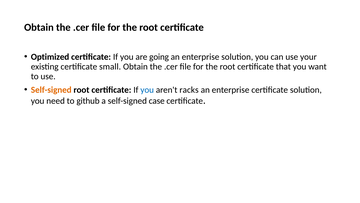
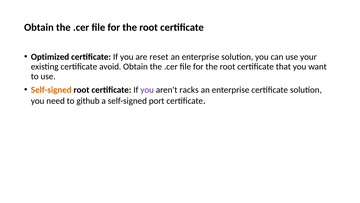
going: going -> reset
small: small -> avoid
you at (147, 90) colour: blue -> purple
case: case -> port
